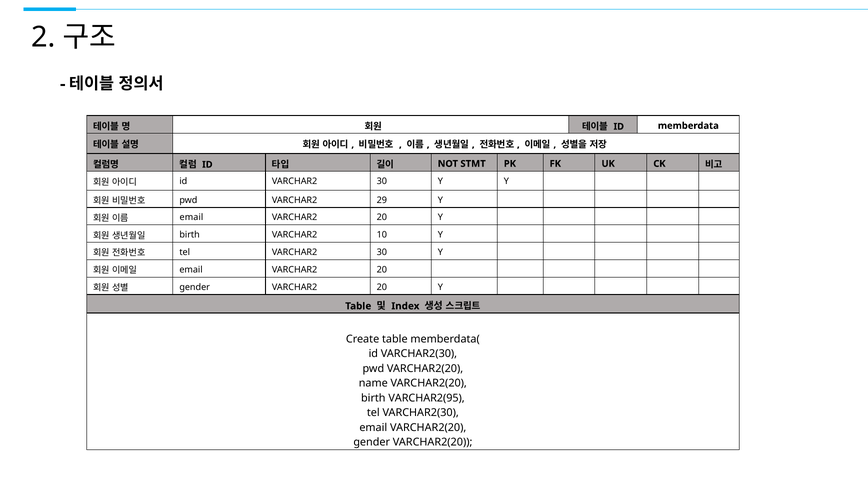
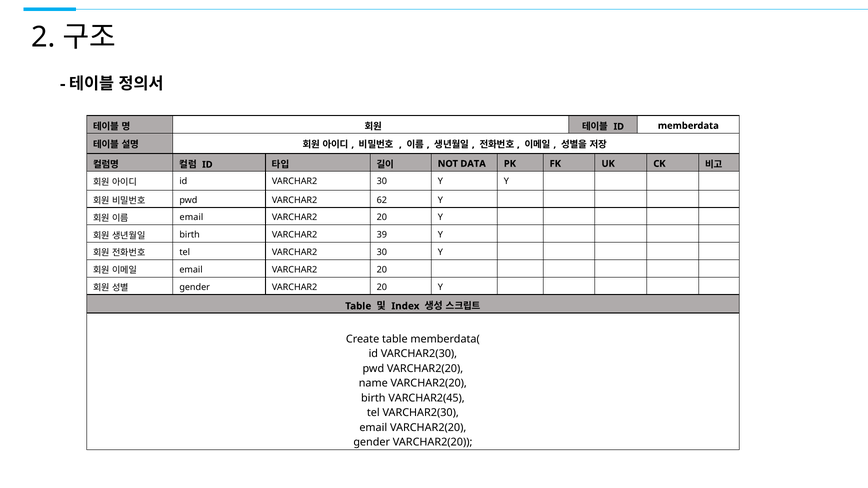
STMT: STMT -> DATA
29: 29 -> 62
10: 10 -> 39
VARCHAR2(95: VARCHAR2(95 -> VARCHAR2(45
